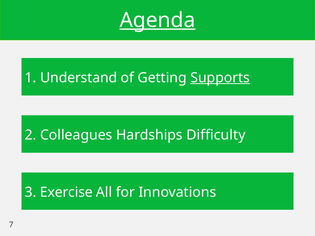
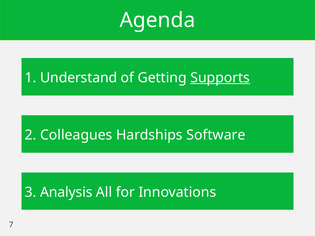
Agenda underline: present -> none
Difficulty: Difficulty -> Software
Exercise: Exercise -> Analysis
